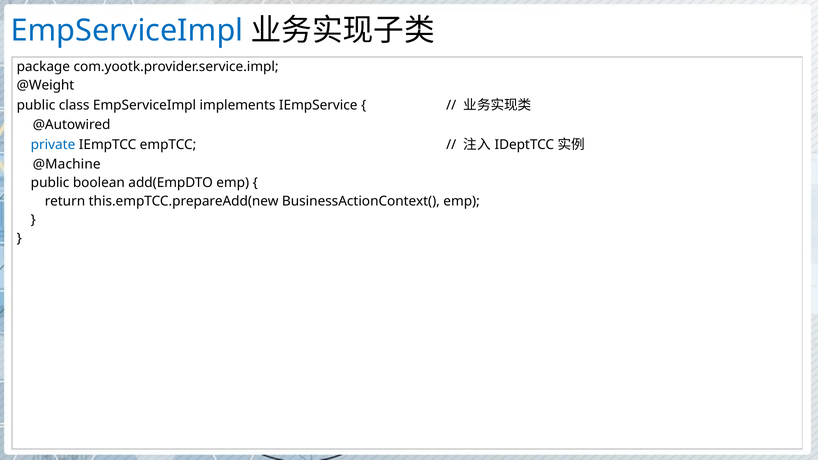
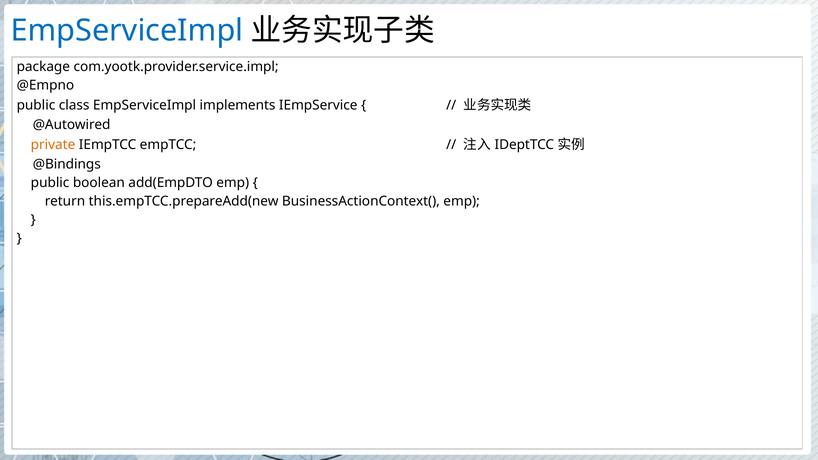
@Weight: @Weight -> @Empno
private colour: blue -> orange
@Machine: @Machine -> @Bindings
